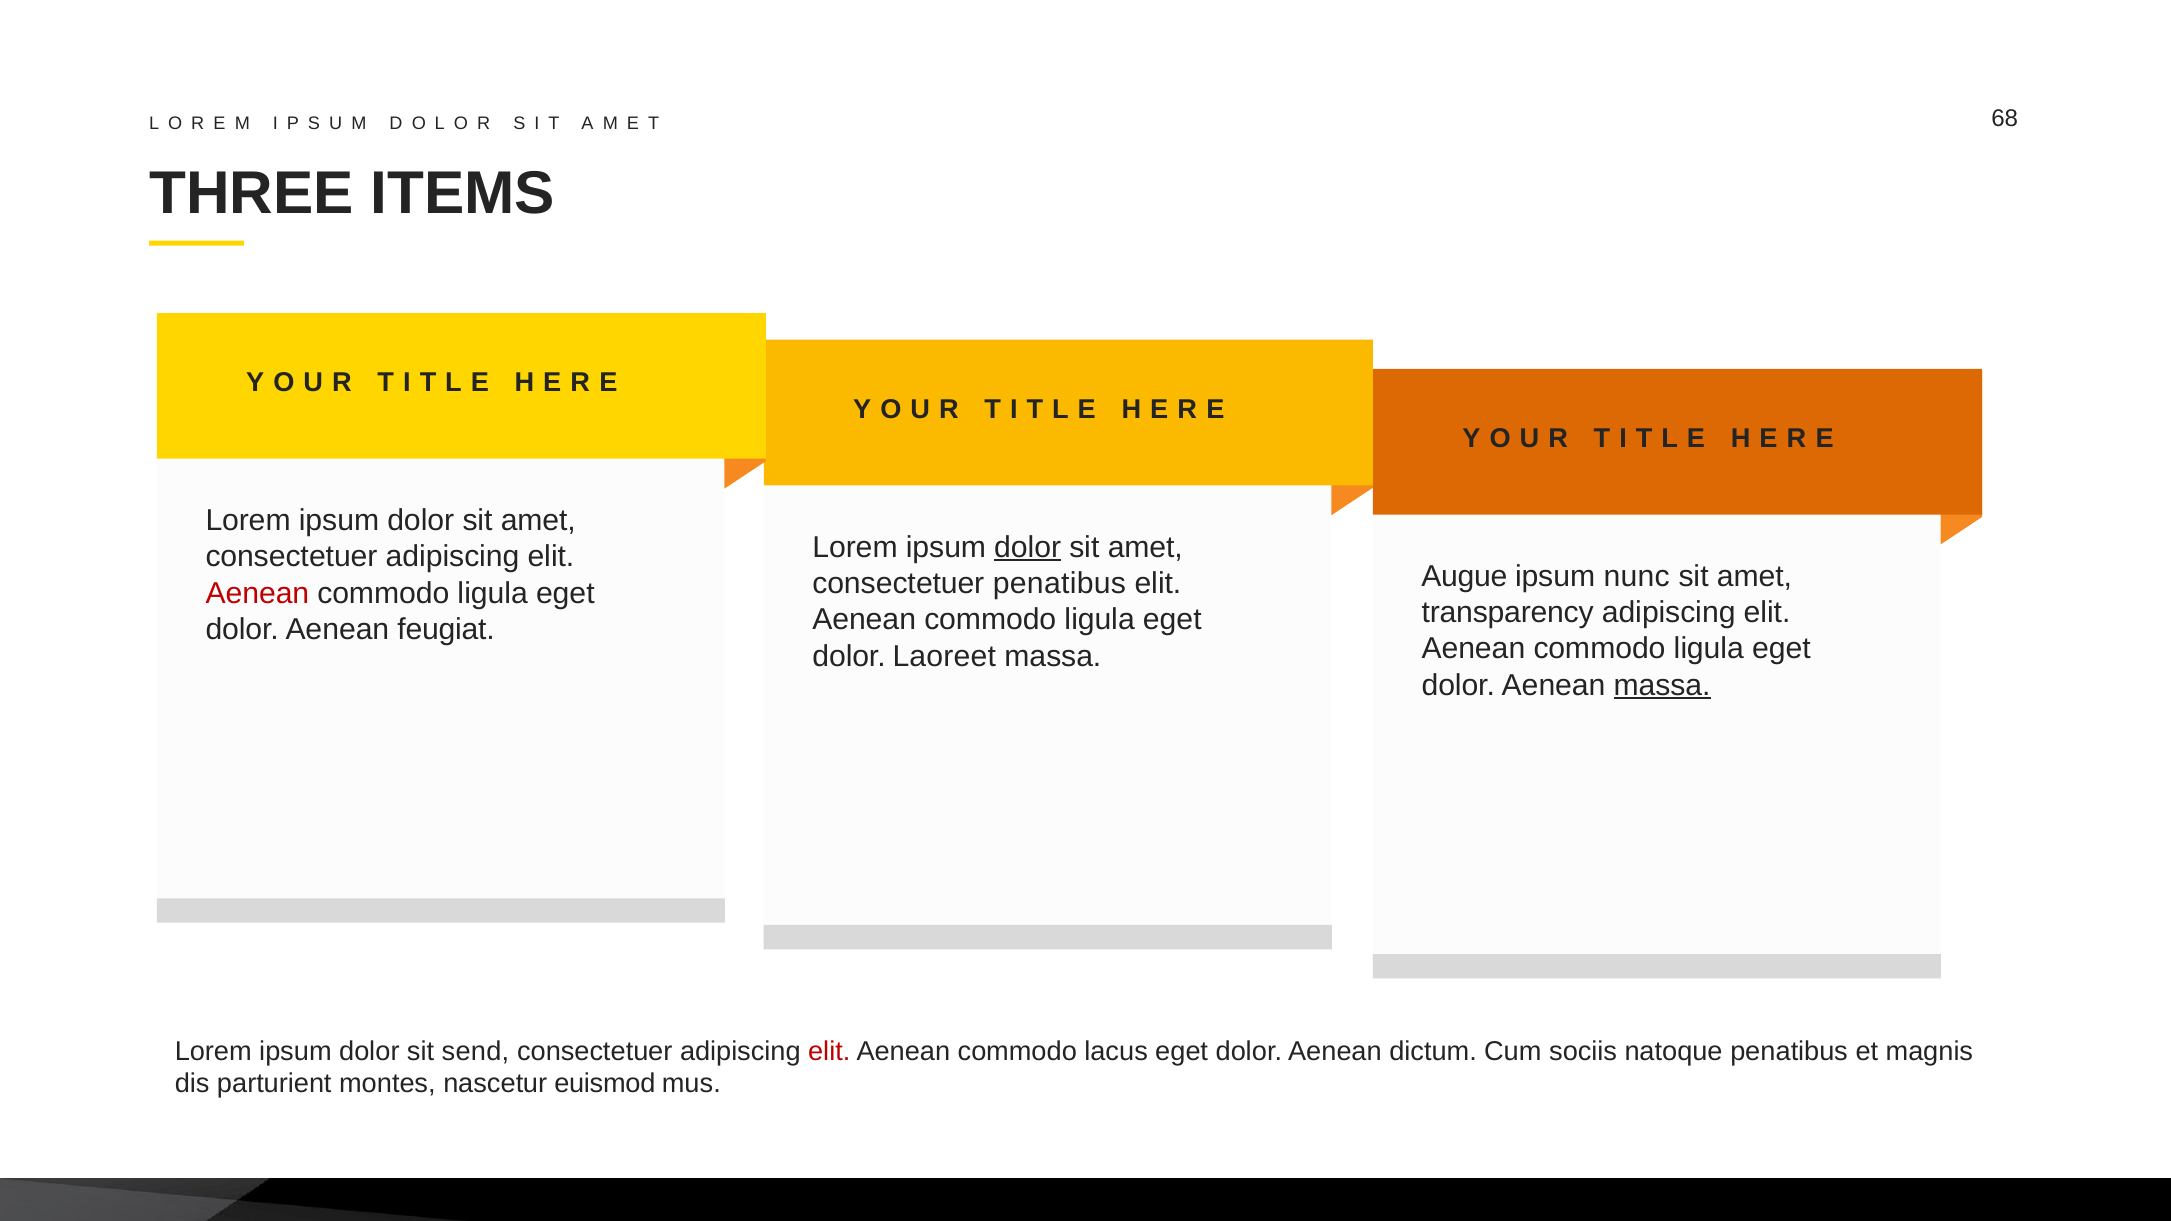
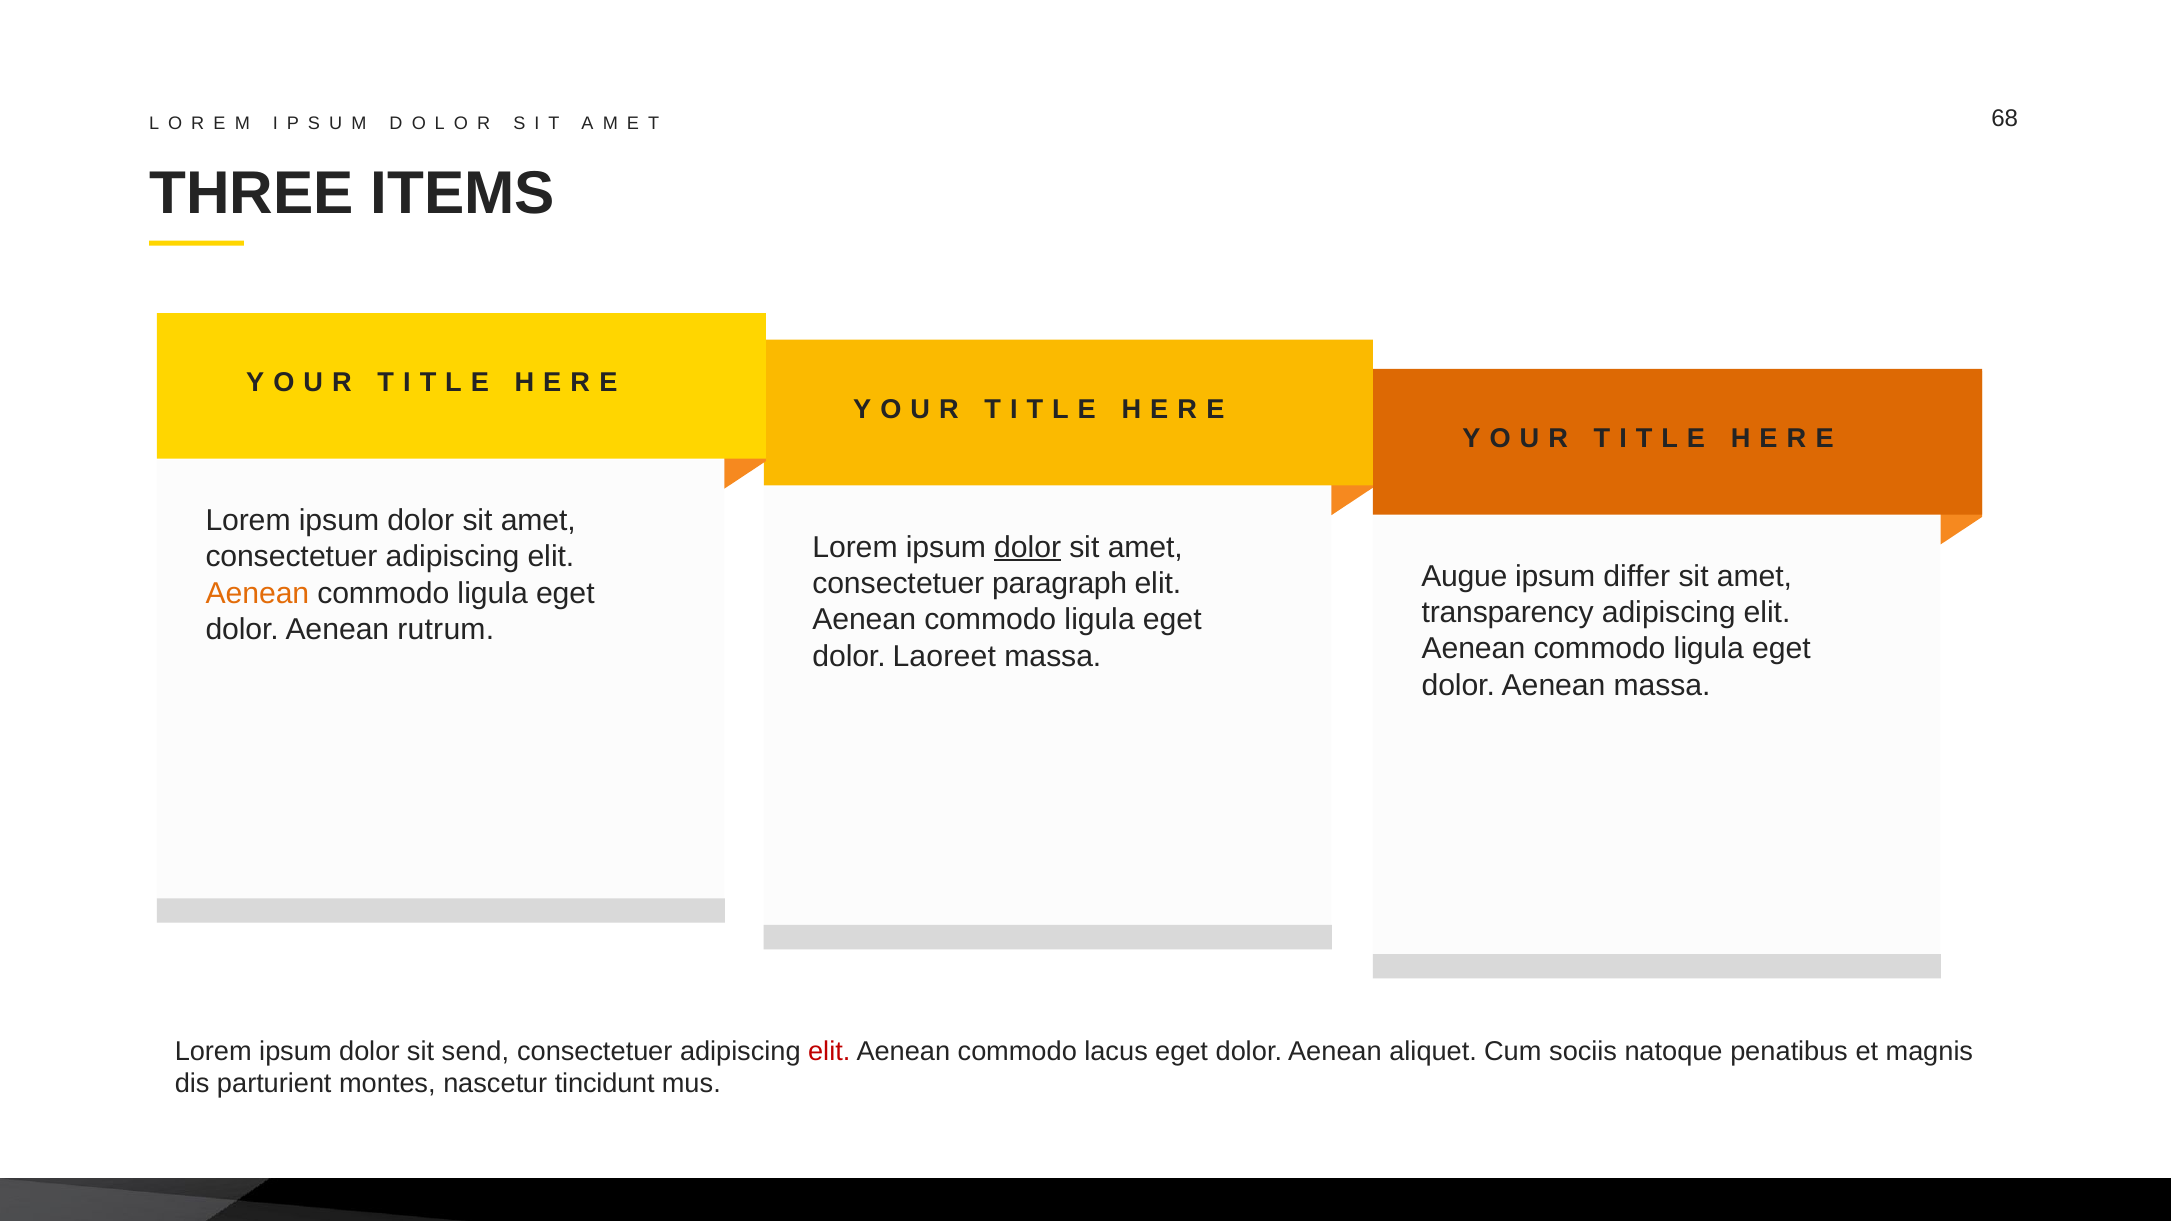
nunc: nunc -> differ
consectetuer penatibus: penatibus -> paragraph
Aenean at (257, 593) colour: red -> orange
feugiat: feugiat -> rutrum
massa at (1662, 685) underline: present -> none
dictum: dictum -> aliquet
euismod: euismod -> tincidunt
